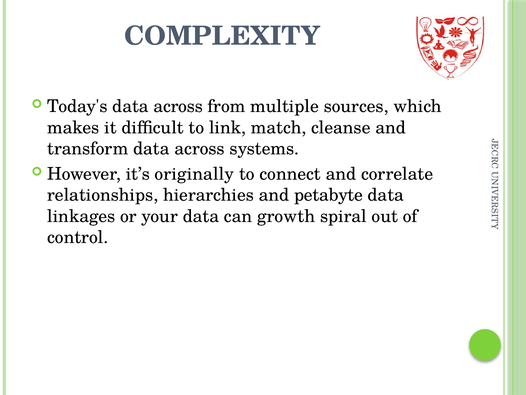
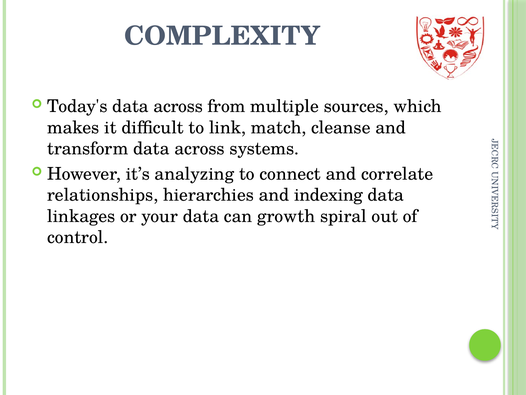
originally: originally -> analyzing
petabyte: petabyte -> indexing
